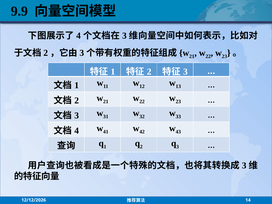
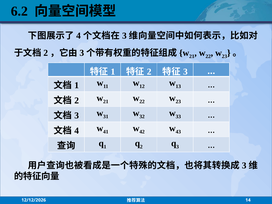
9.9: 9.9 -> 6.2
